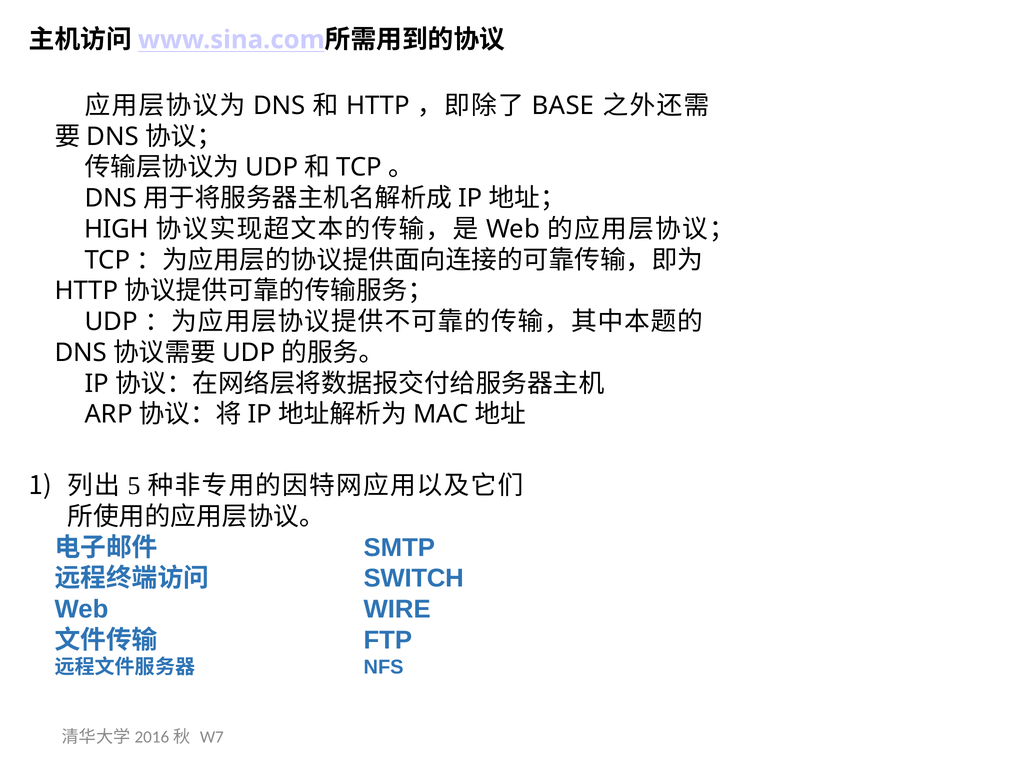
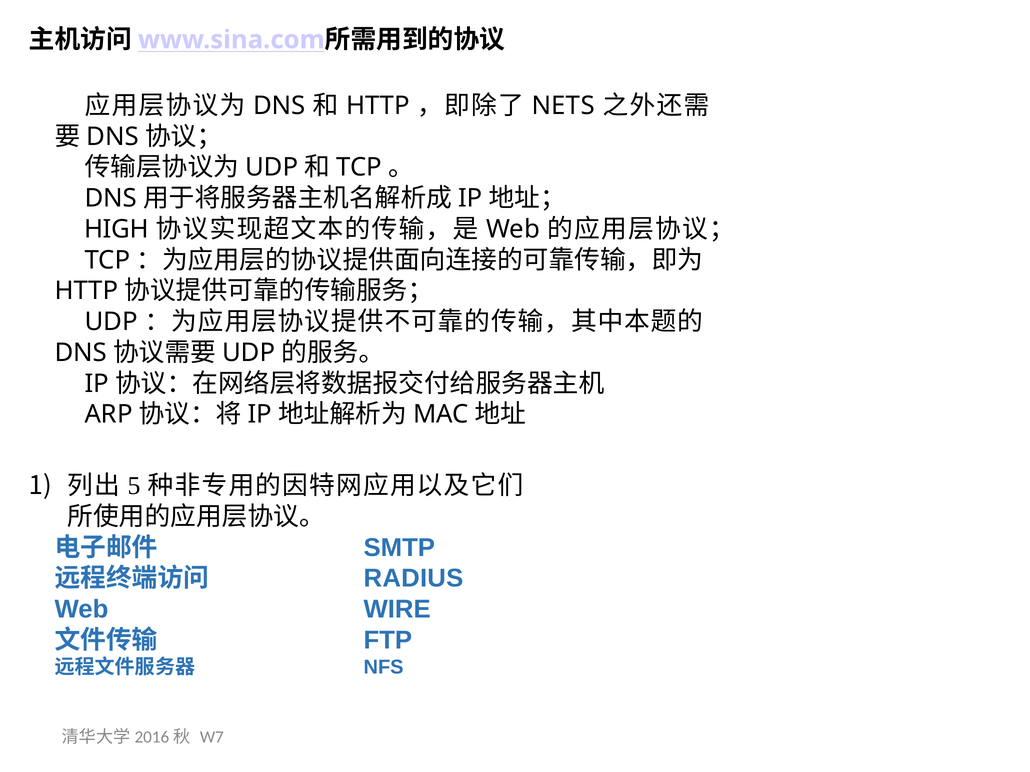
BASE: BASE -> NETS
SWITCH: SWITCH -> RADIUS
